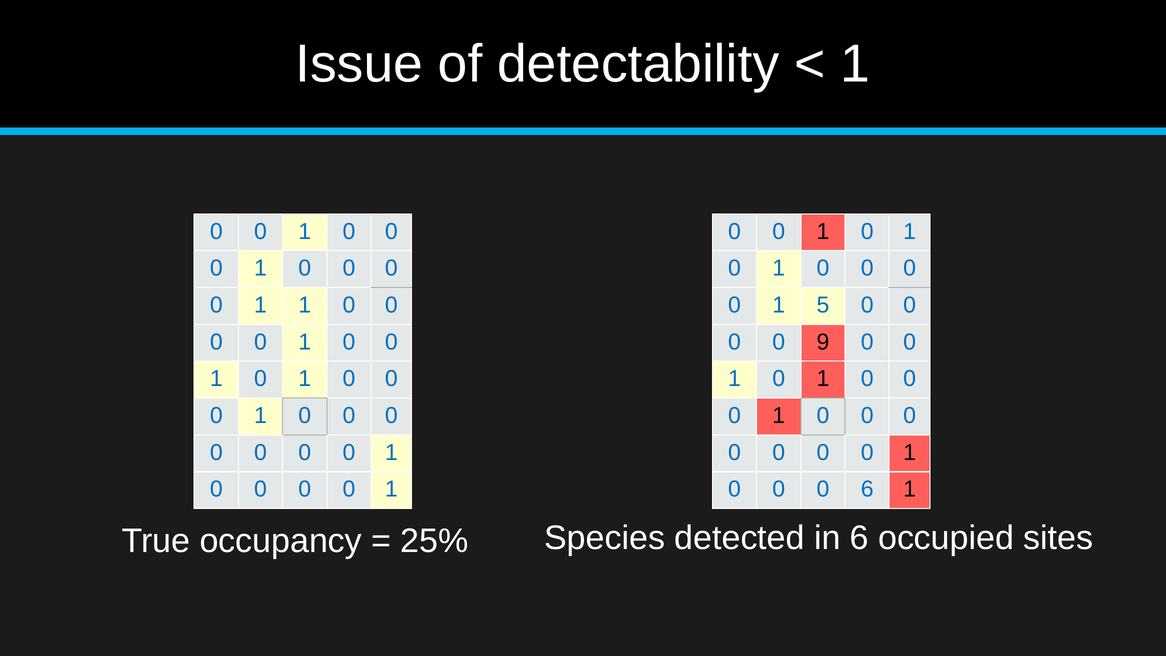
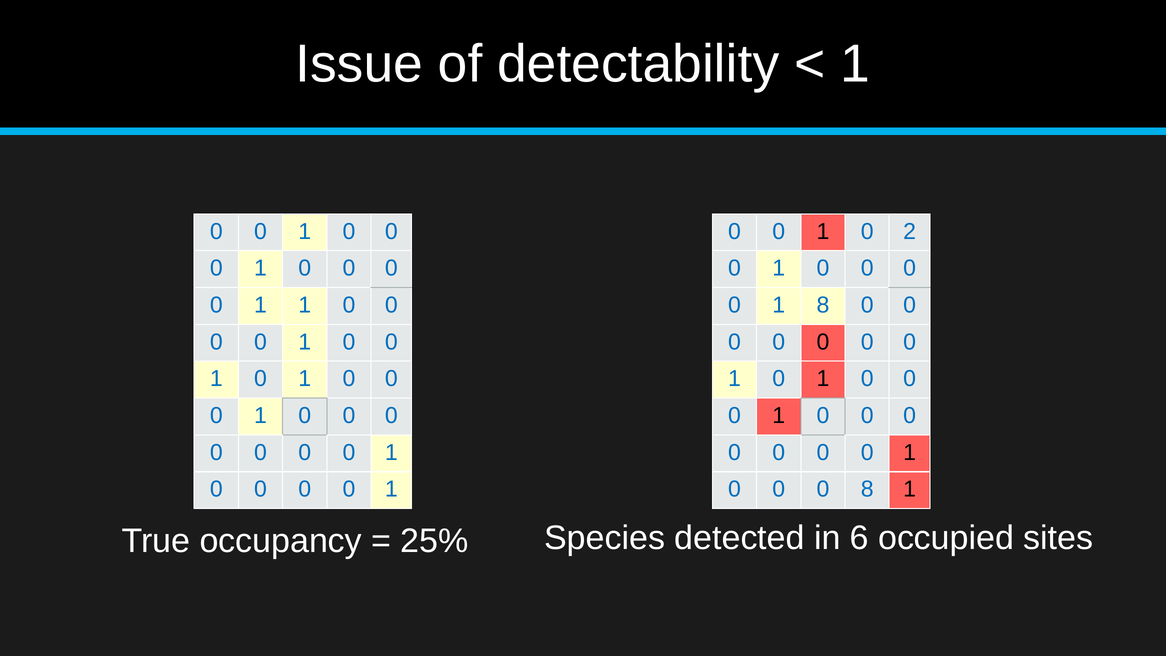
1 at (910, 231): 1 -> 2
1 5: 5 -> 8
9 at (823, 342): 9 -> 0
0 6: 6 -> 8
